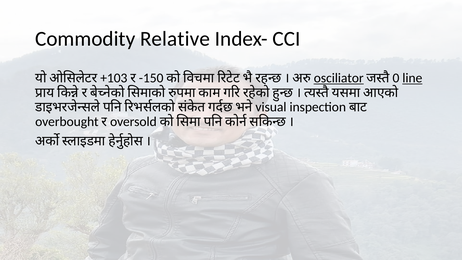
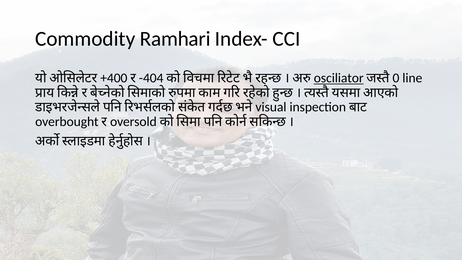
Relative: Relative -> Ramhari
+103: +103 -> +400
-150: -150 -> -404
line underline: present -> none
